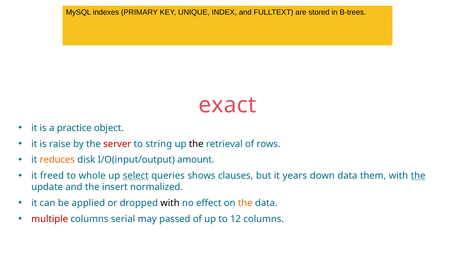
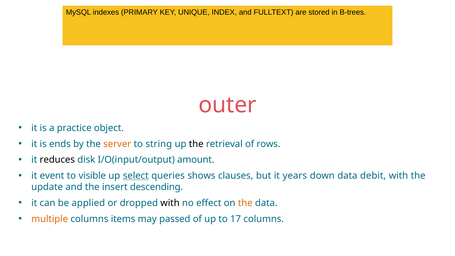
exact: exact -> outer
raise: raise -> ends
server colour: red -> orange
reduces colour: orange -> black
freed: freed -> event
whole: whole -> visible
them: them -> debit
the at (418, 176) underline: present -> none
normalized: normalized -> descending
multiple colour: red -> orange
serial: serial -> items
12: 12 -> 17
